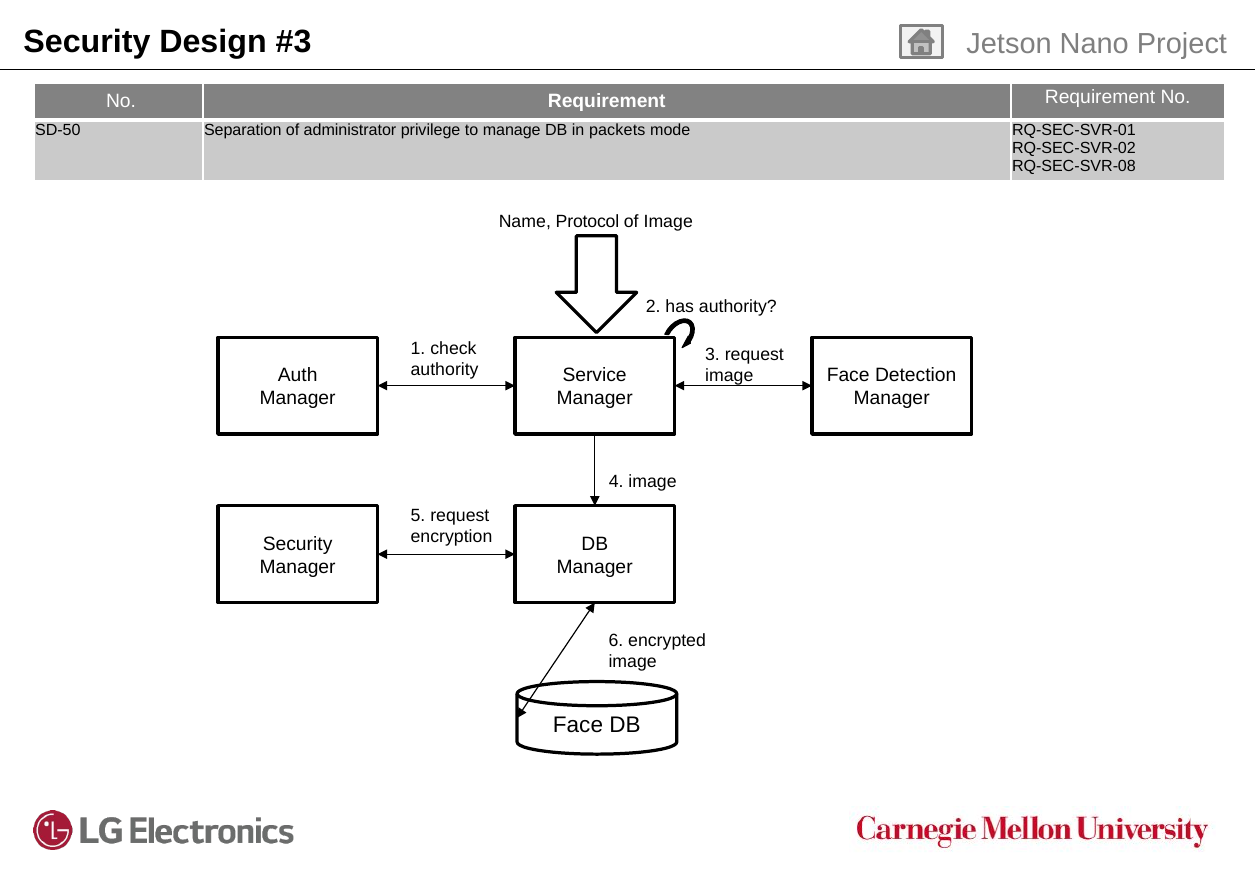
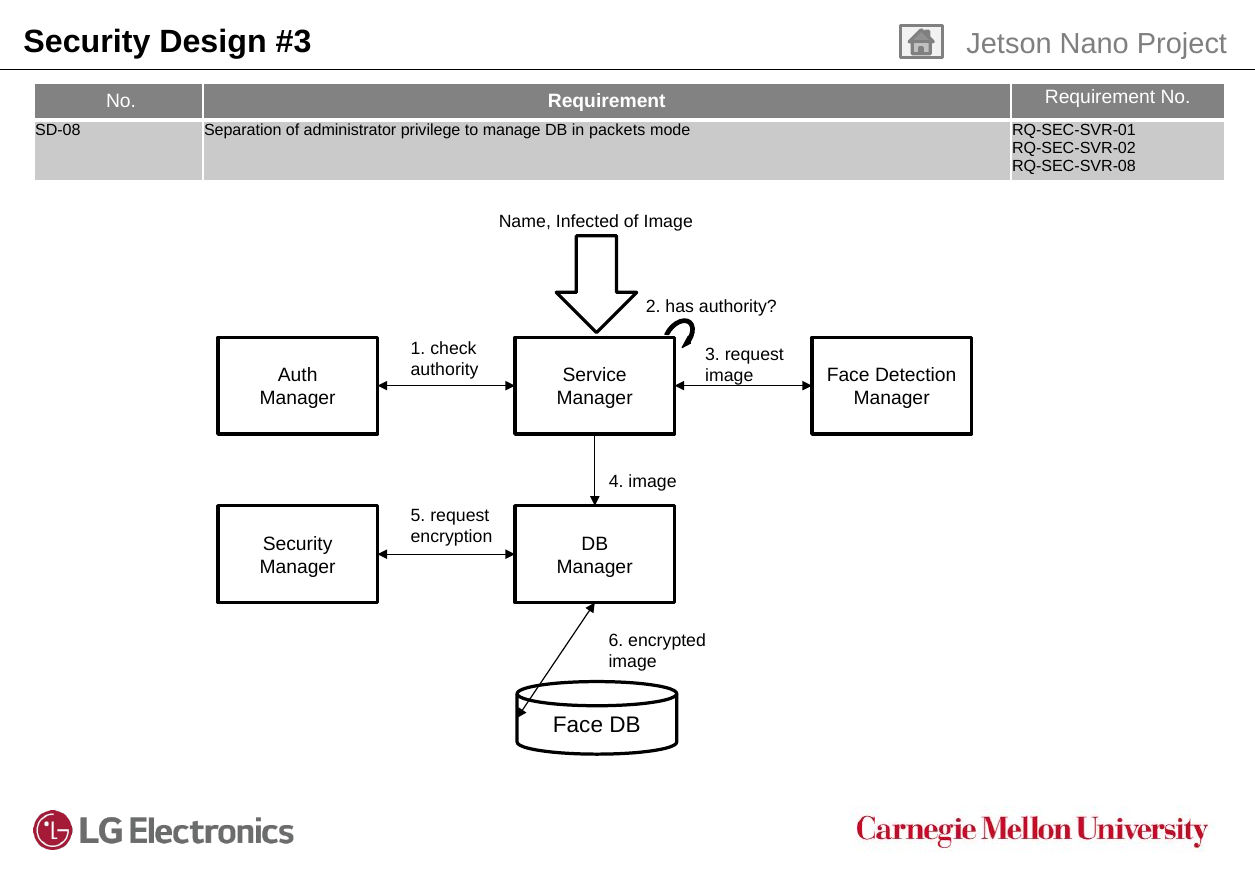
SD-50: SD-50 -> SD-08
Protocol: Protocol -> Infected
